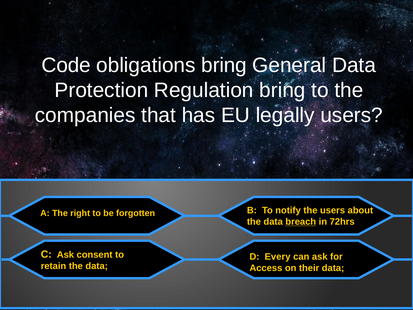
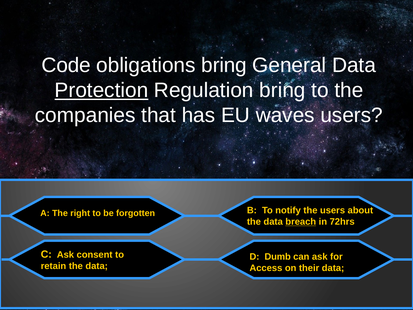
Protection underline: none -> present
legally: legally -> waves
Every: Every -> Dumb
